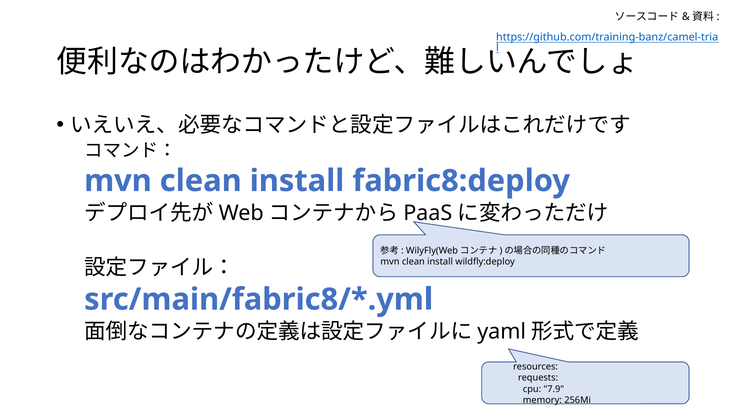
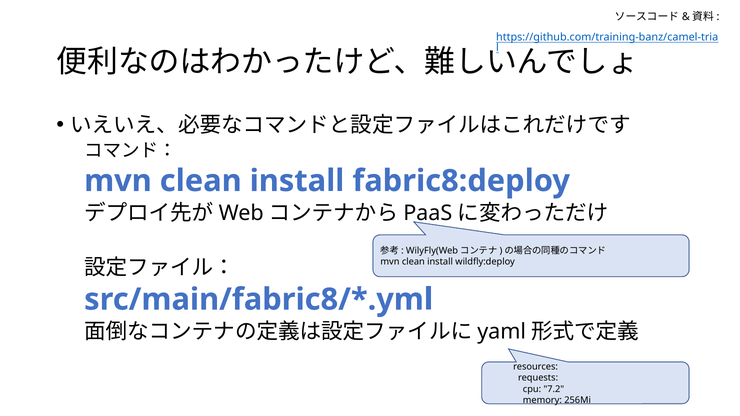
7.9: 7.9 -> 7.2
